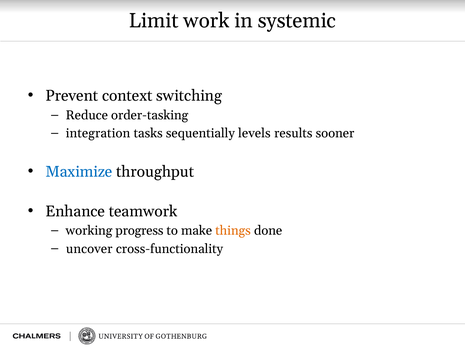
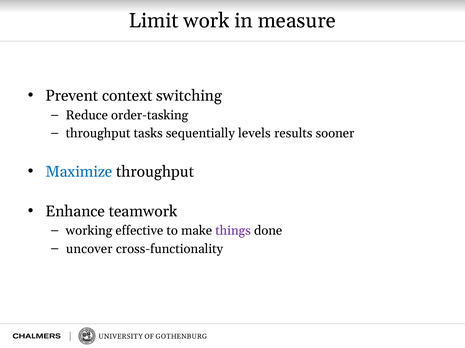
systemic: systemic -> measure
integration at (98, 133): integration -> throughput
progress: progress -> effective
things colour: orange -> purple
